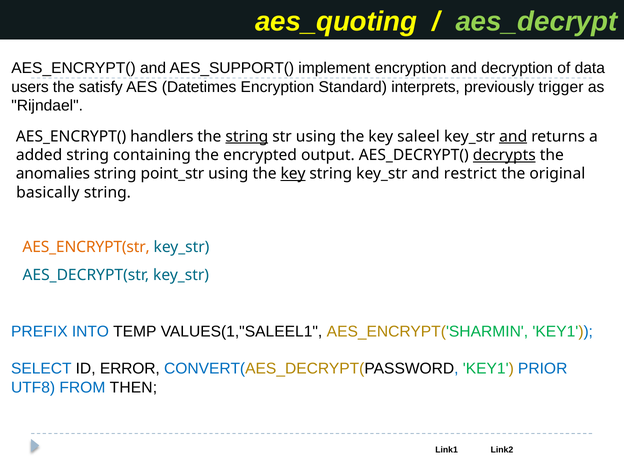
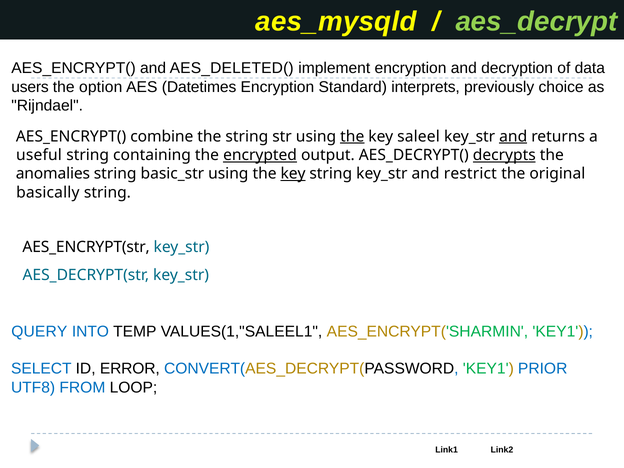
aes_quoting: aes_quoting -> aes_mysqld
AES_SUPPORT(: AES_SUPPORT( -> AES_DELETED(
satisfy: satisfy -> option
trigger: trigger -> choice
handlers: handlers -> combine
string at (247, 136) underline: present -> none
the at (352, 136) underline: none -> present
added: added -> useful
encrypted underline: none -> present
point_str: point_str -> basic_str
AES_ENCRYPT(str colour: orange -> black
PREFIX: PREFIX -> QUERY
THEN: THEN -> LOOP
